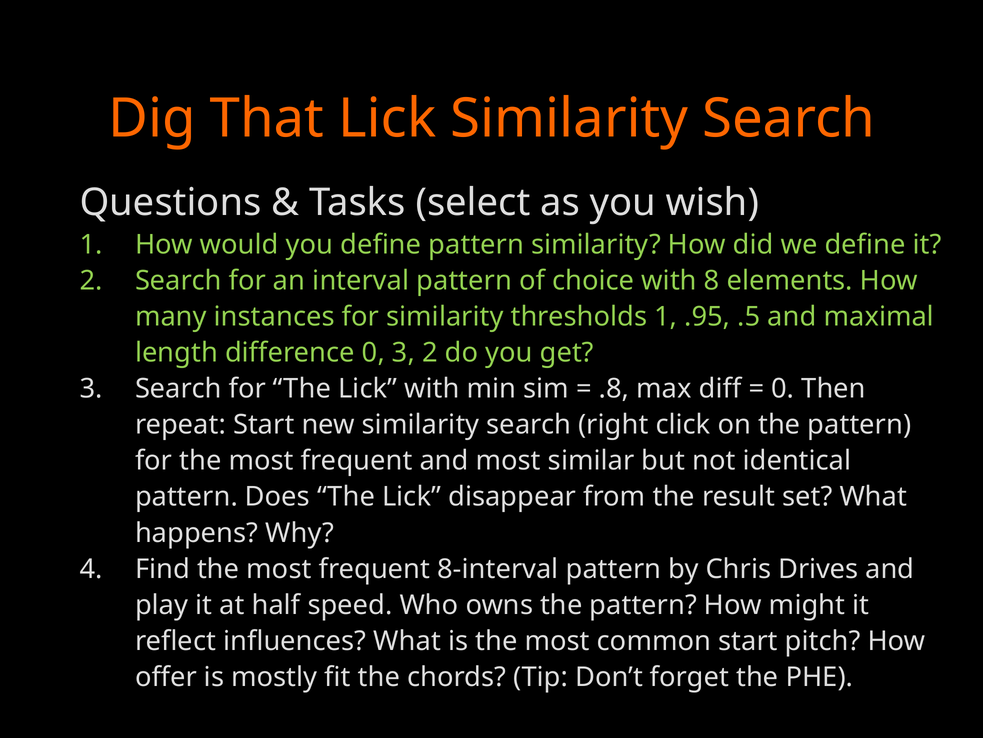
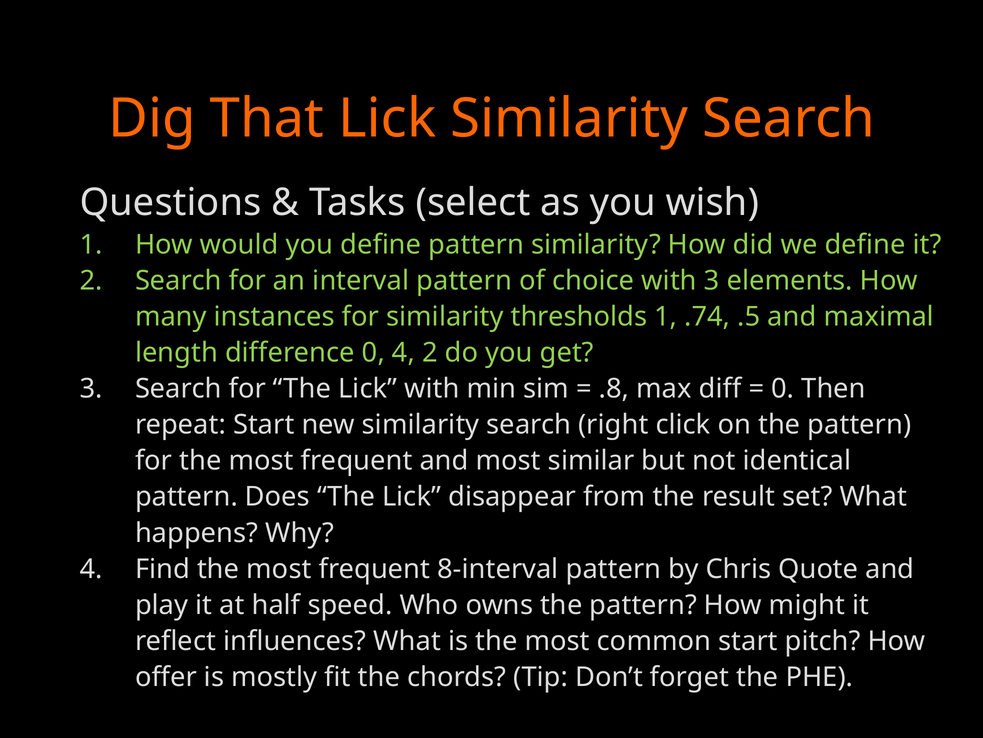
with 8: 8 -> 3
.95: .95 -> .74
0 3: 3 -> 4
Drives: Drives -> Quote
